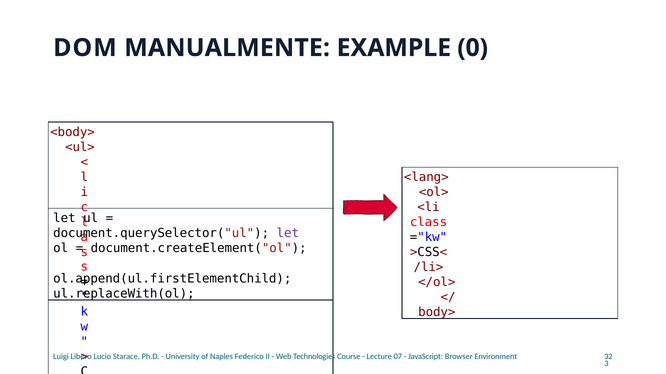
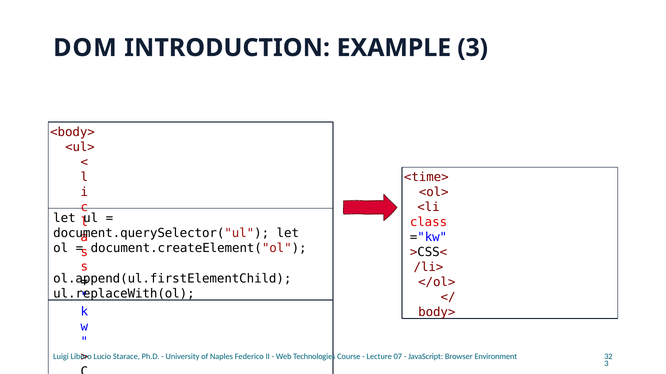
MANUALMENTE: MANUALMENTE -> INTRODUCTION
EXAMPLE 0: 0 -> 3
<lang>: <lang> -> <time>
let at (288, 234) colour: purple -> black
